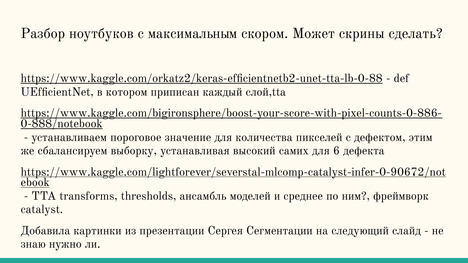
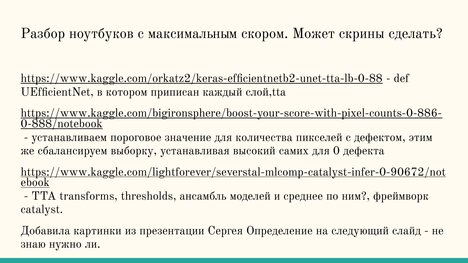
6: 6 -> 0
Сегментации: Сегментации -> Определение
